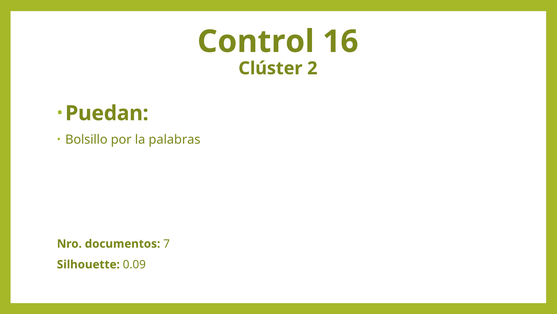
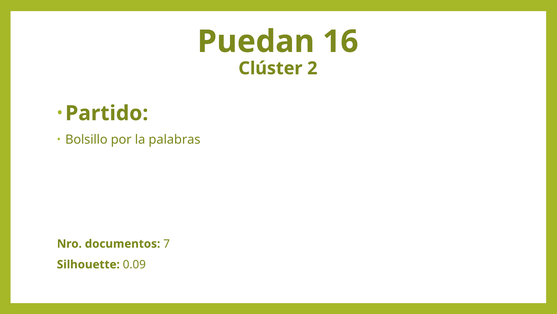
Control: Control -> Puedan
Puedan: Puedan -> Partido
